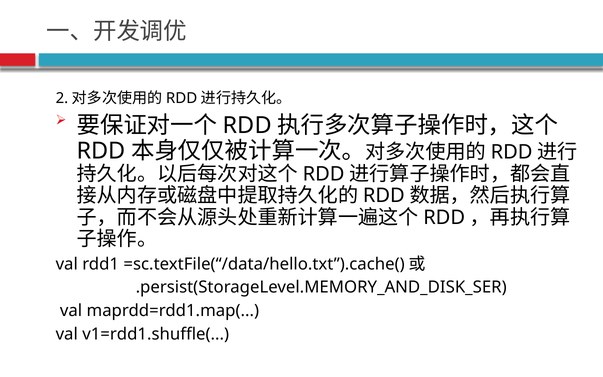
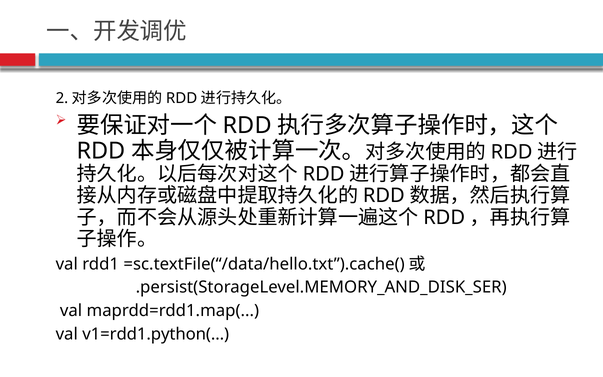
v1=rdd1.shuffle(: v1=rdd1.shuffle( -> v1=rdd1.python(
